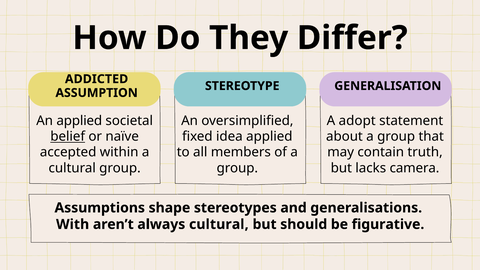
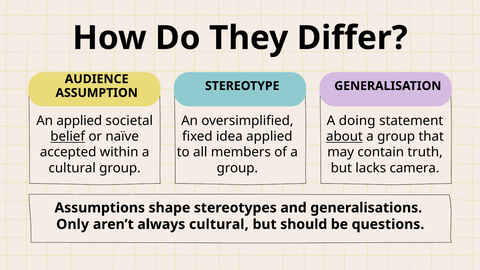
ADDICTED: ADDICTED -> AUDIENCE
adopt: adopt -> doing
about underline: none -> present
With: With -> Only
figurative: figurative -> questions
